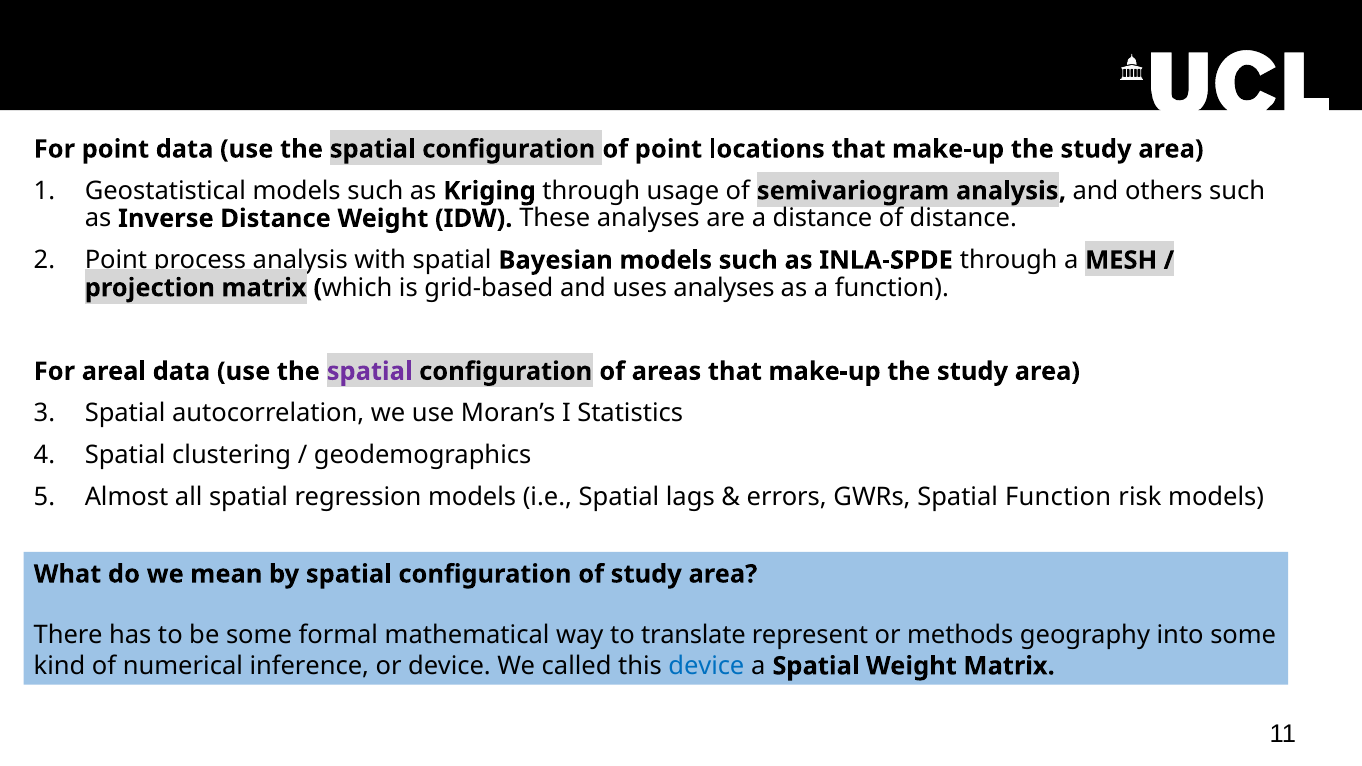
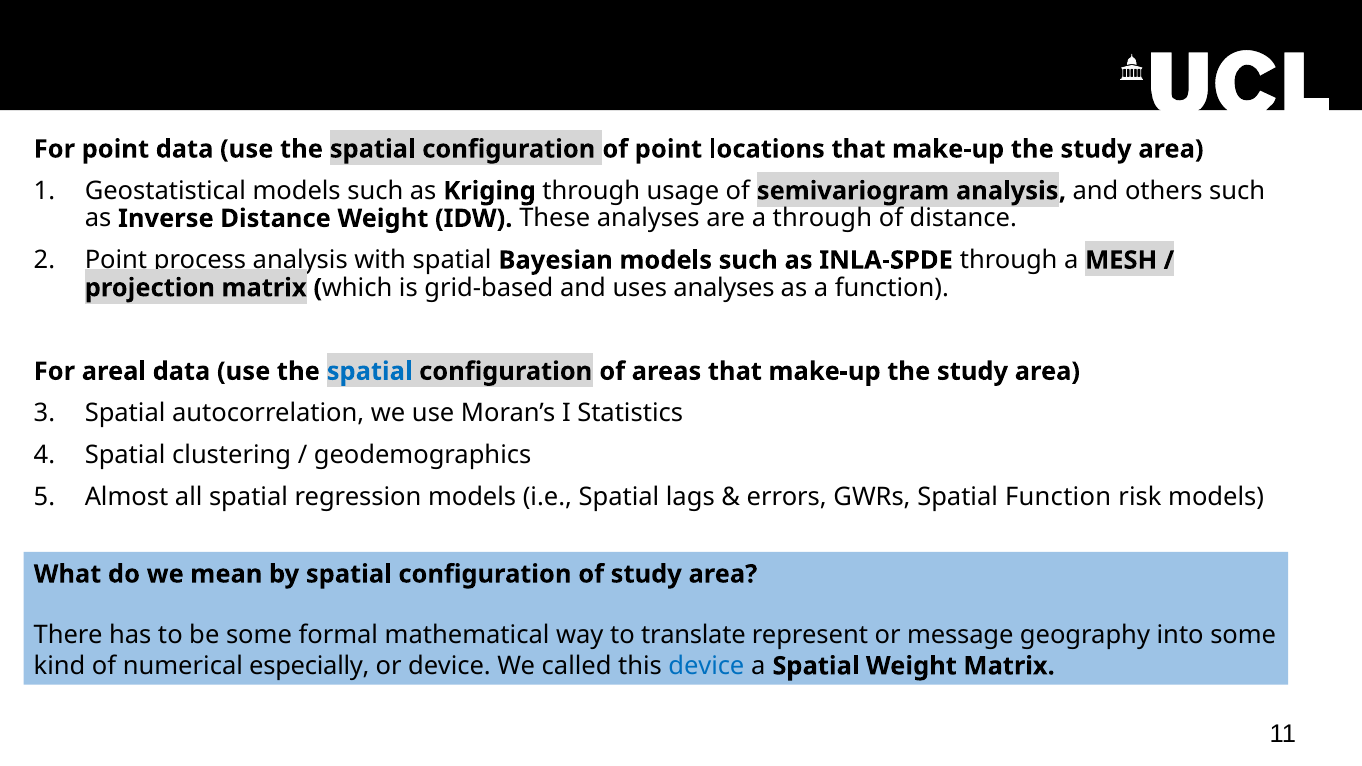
a distance: distance -> through
spatial at (370, 371) colour: purple -> blue
methods: methods -> message
inference: inference -> especially
